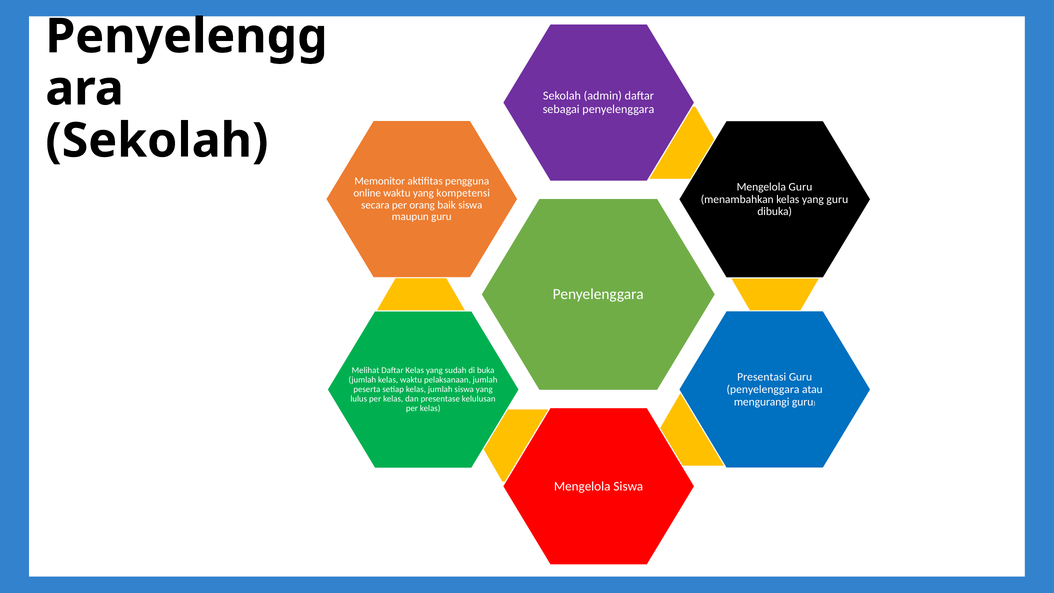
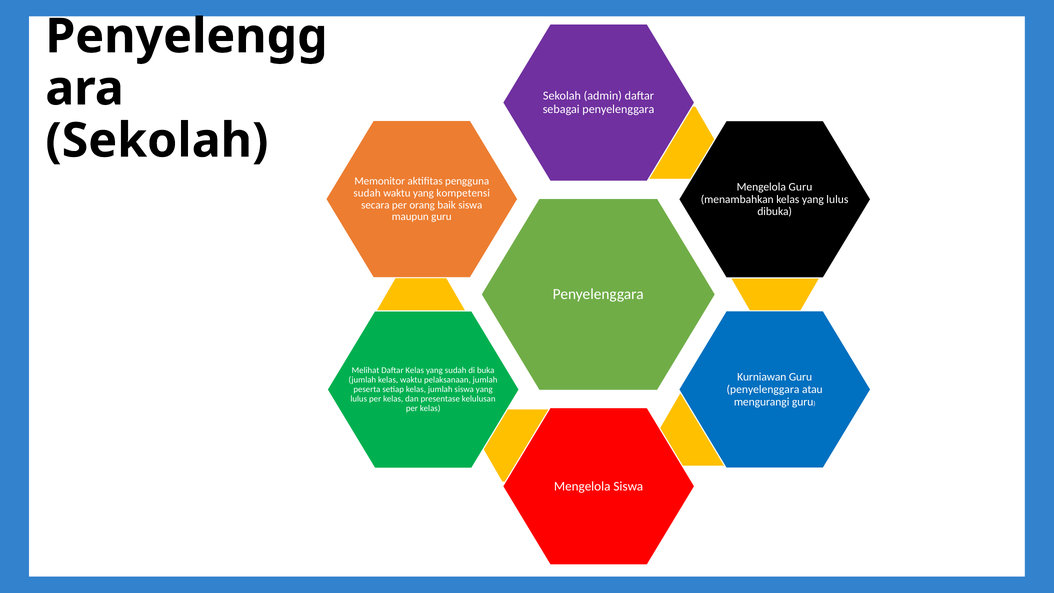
online at (367, 193): online -> sudah
kelas yang guru: guru -> lulus
Presentasi: Presentasi -> Kurniawan
